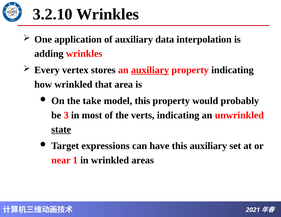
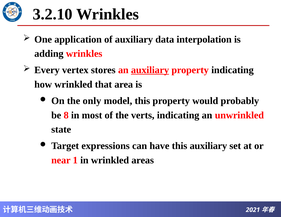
take: take -> only
3: 3 -> 8
state underline: present -> none
